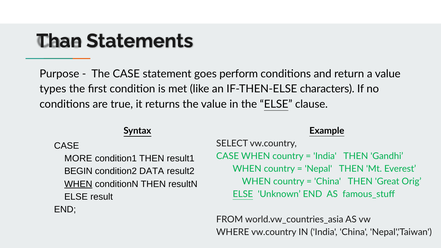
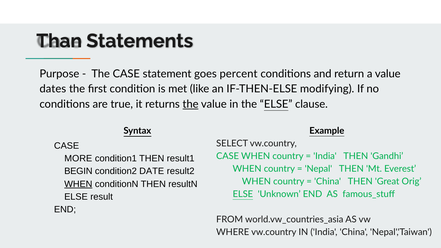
perform: perform -> percent
types: types -> dates
characters: characters -> modifying
the at (191, 104) underline: none -> present
DATA: DATA -> DATE
